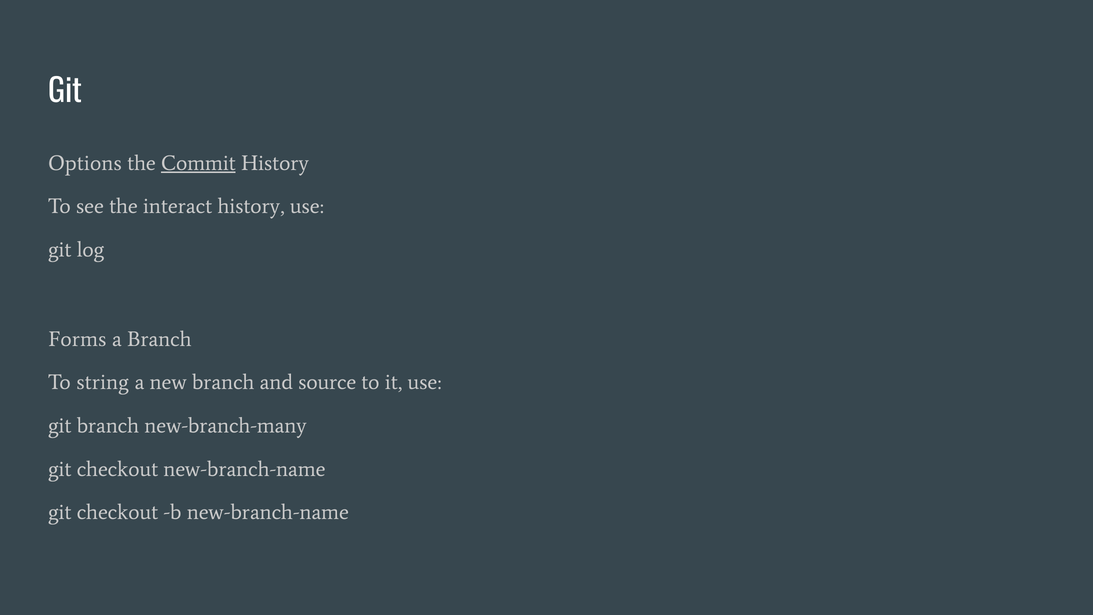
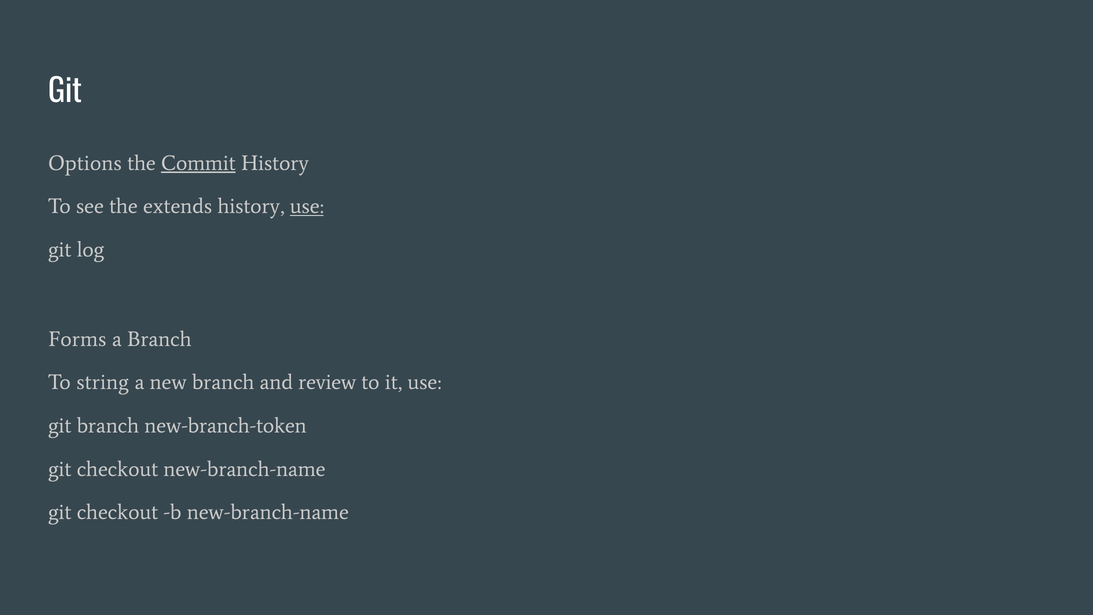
interact: interact -> extends
use at (307, 206) underline: none -> present
source: source -> review
new-branch-many: new-branch-many -> new-branch-token
